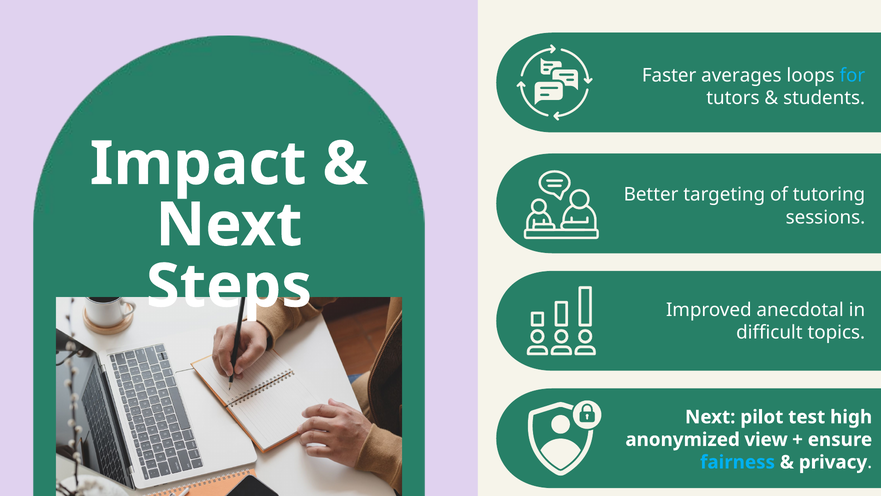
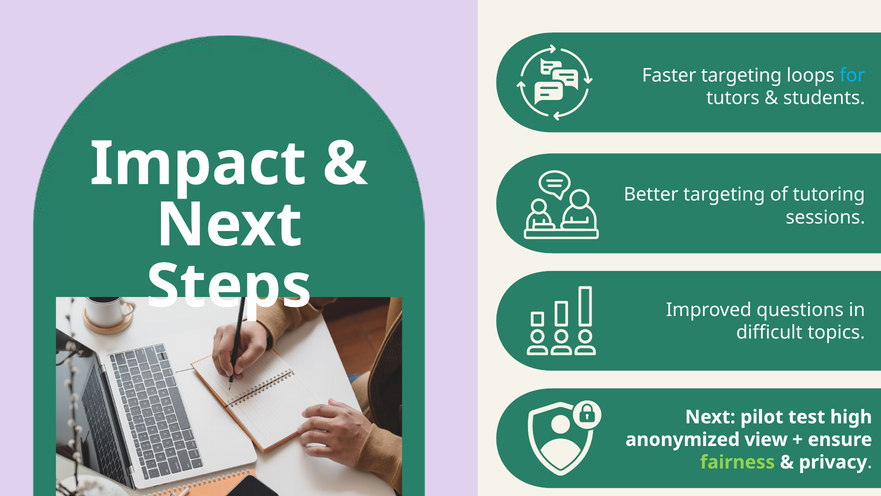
Faster averages: averages -> targeting
anecdotal: anecdotal -> questions
fairness colour: light blue -> light green
